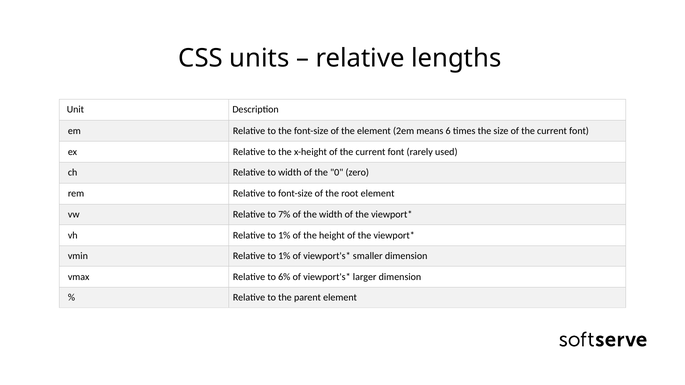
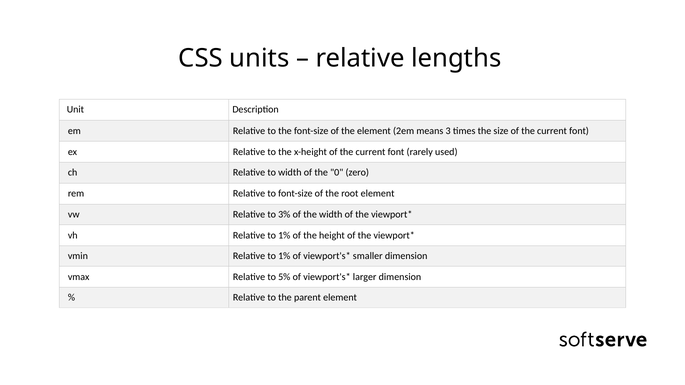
6: 6 -> 3
7%: 7% -> 3%
6%: 6% -> 5%
